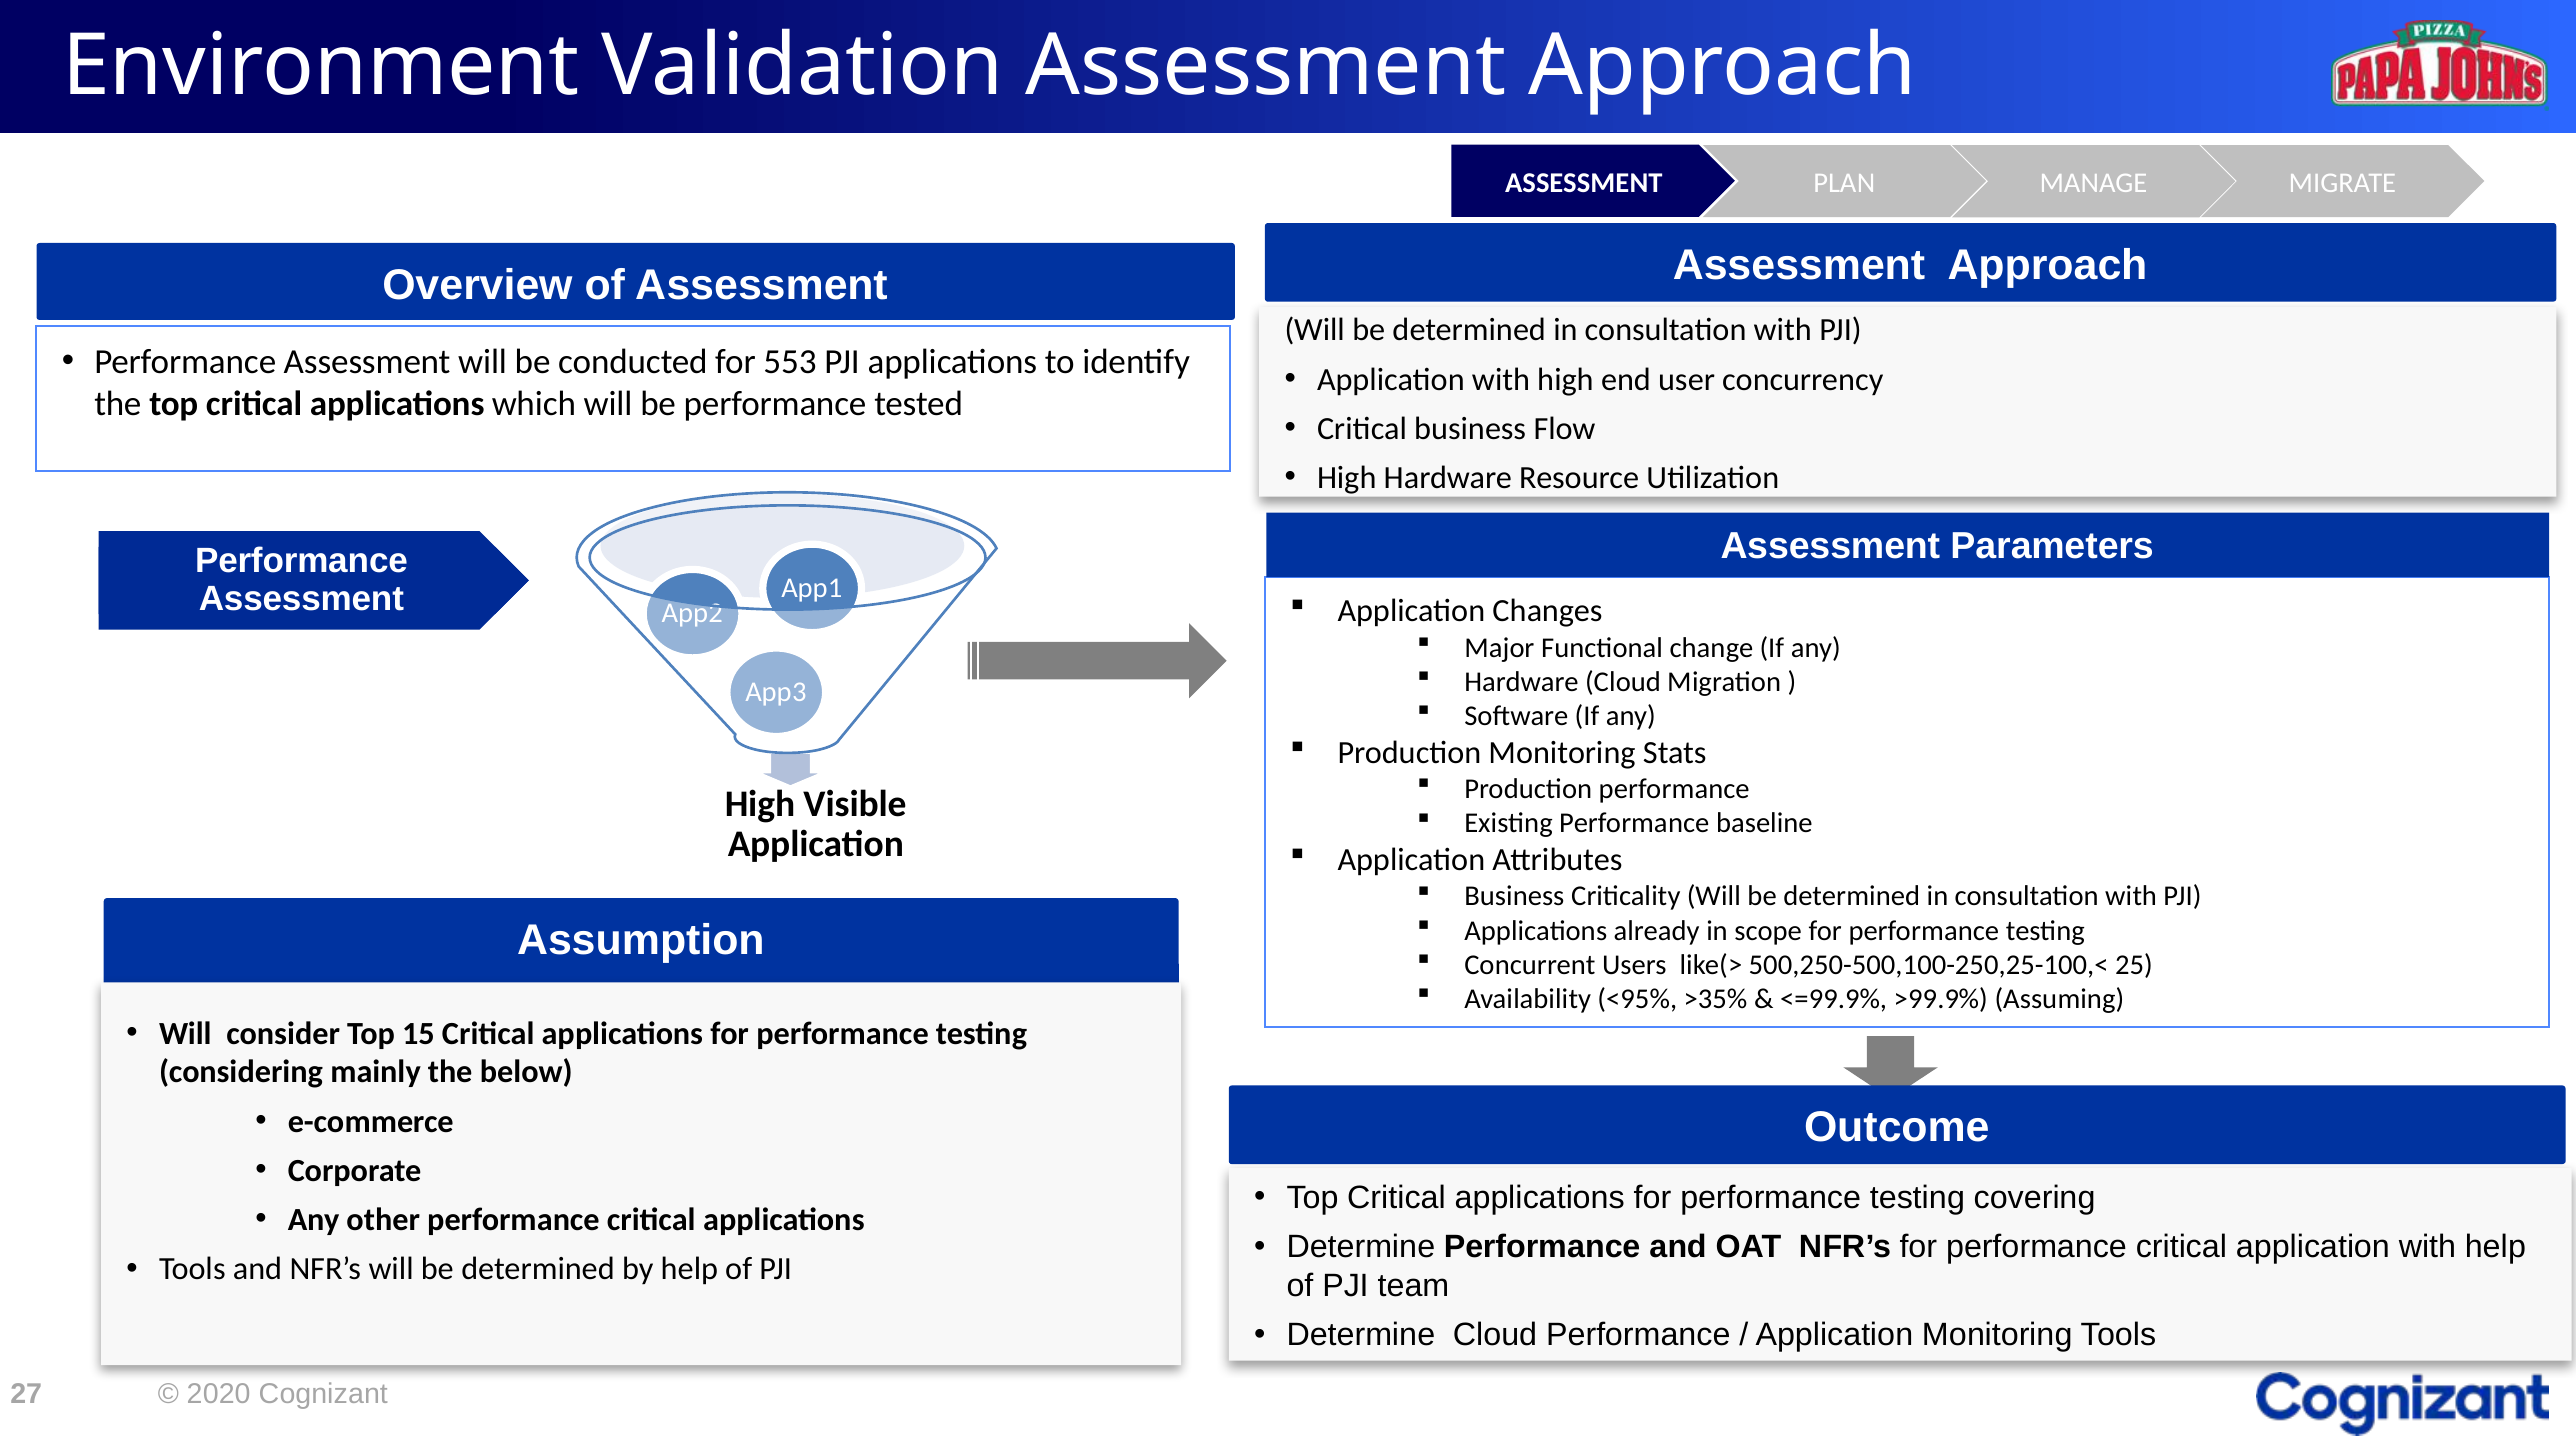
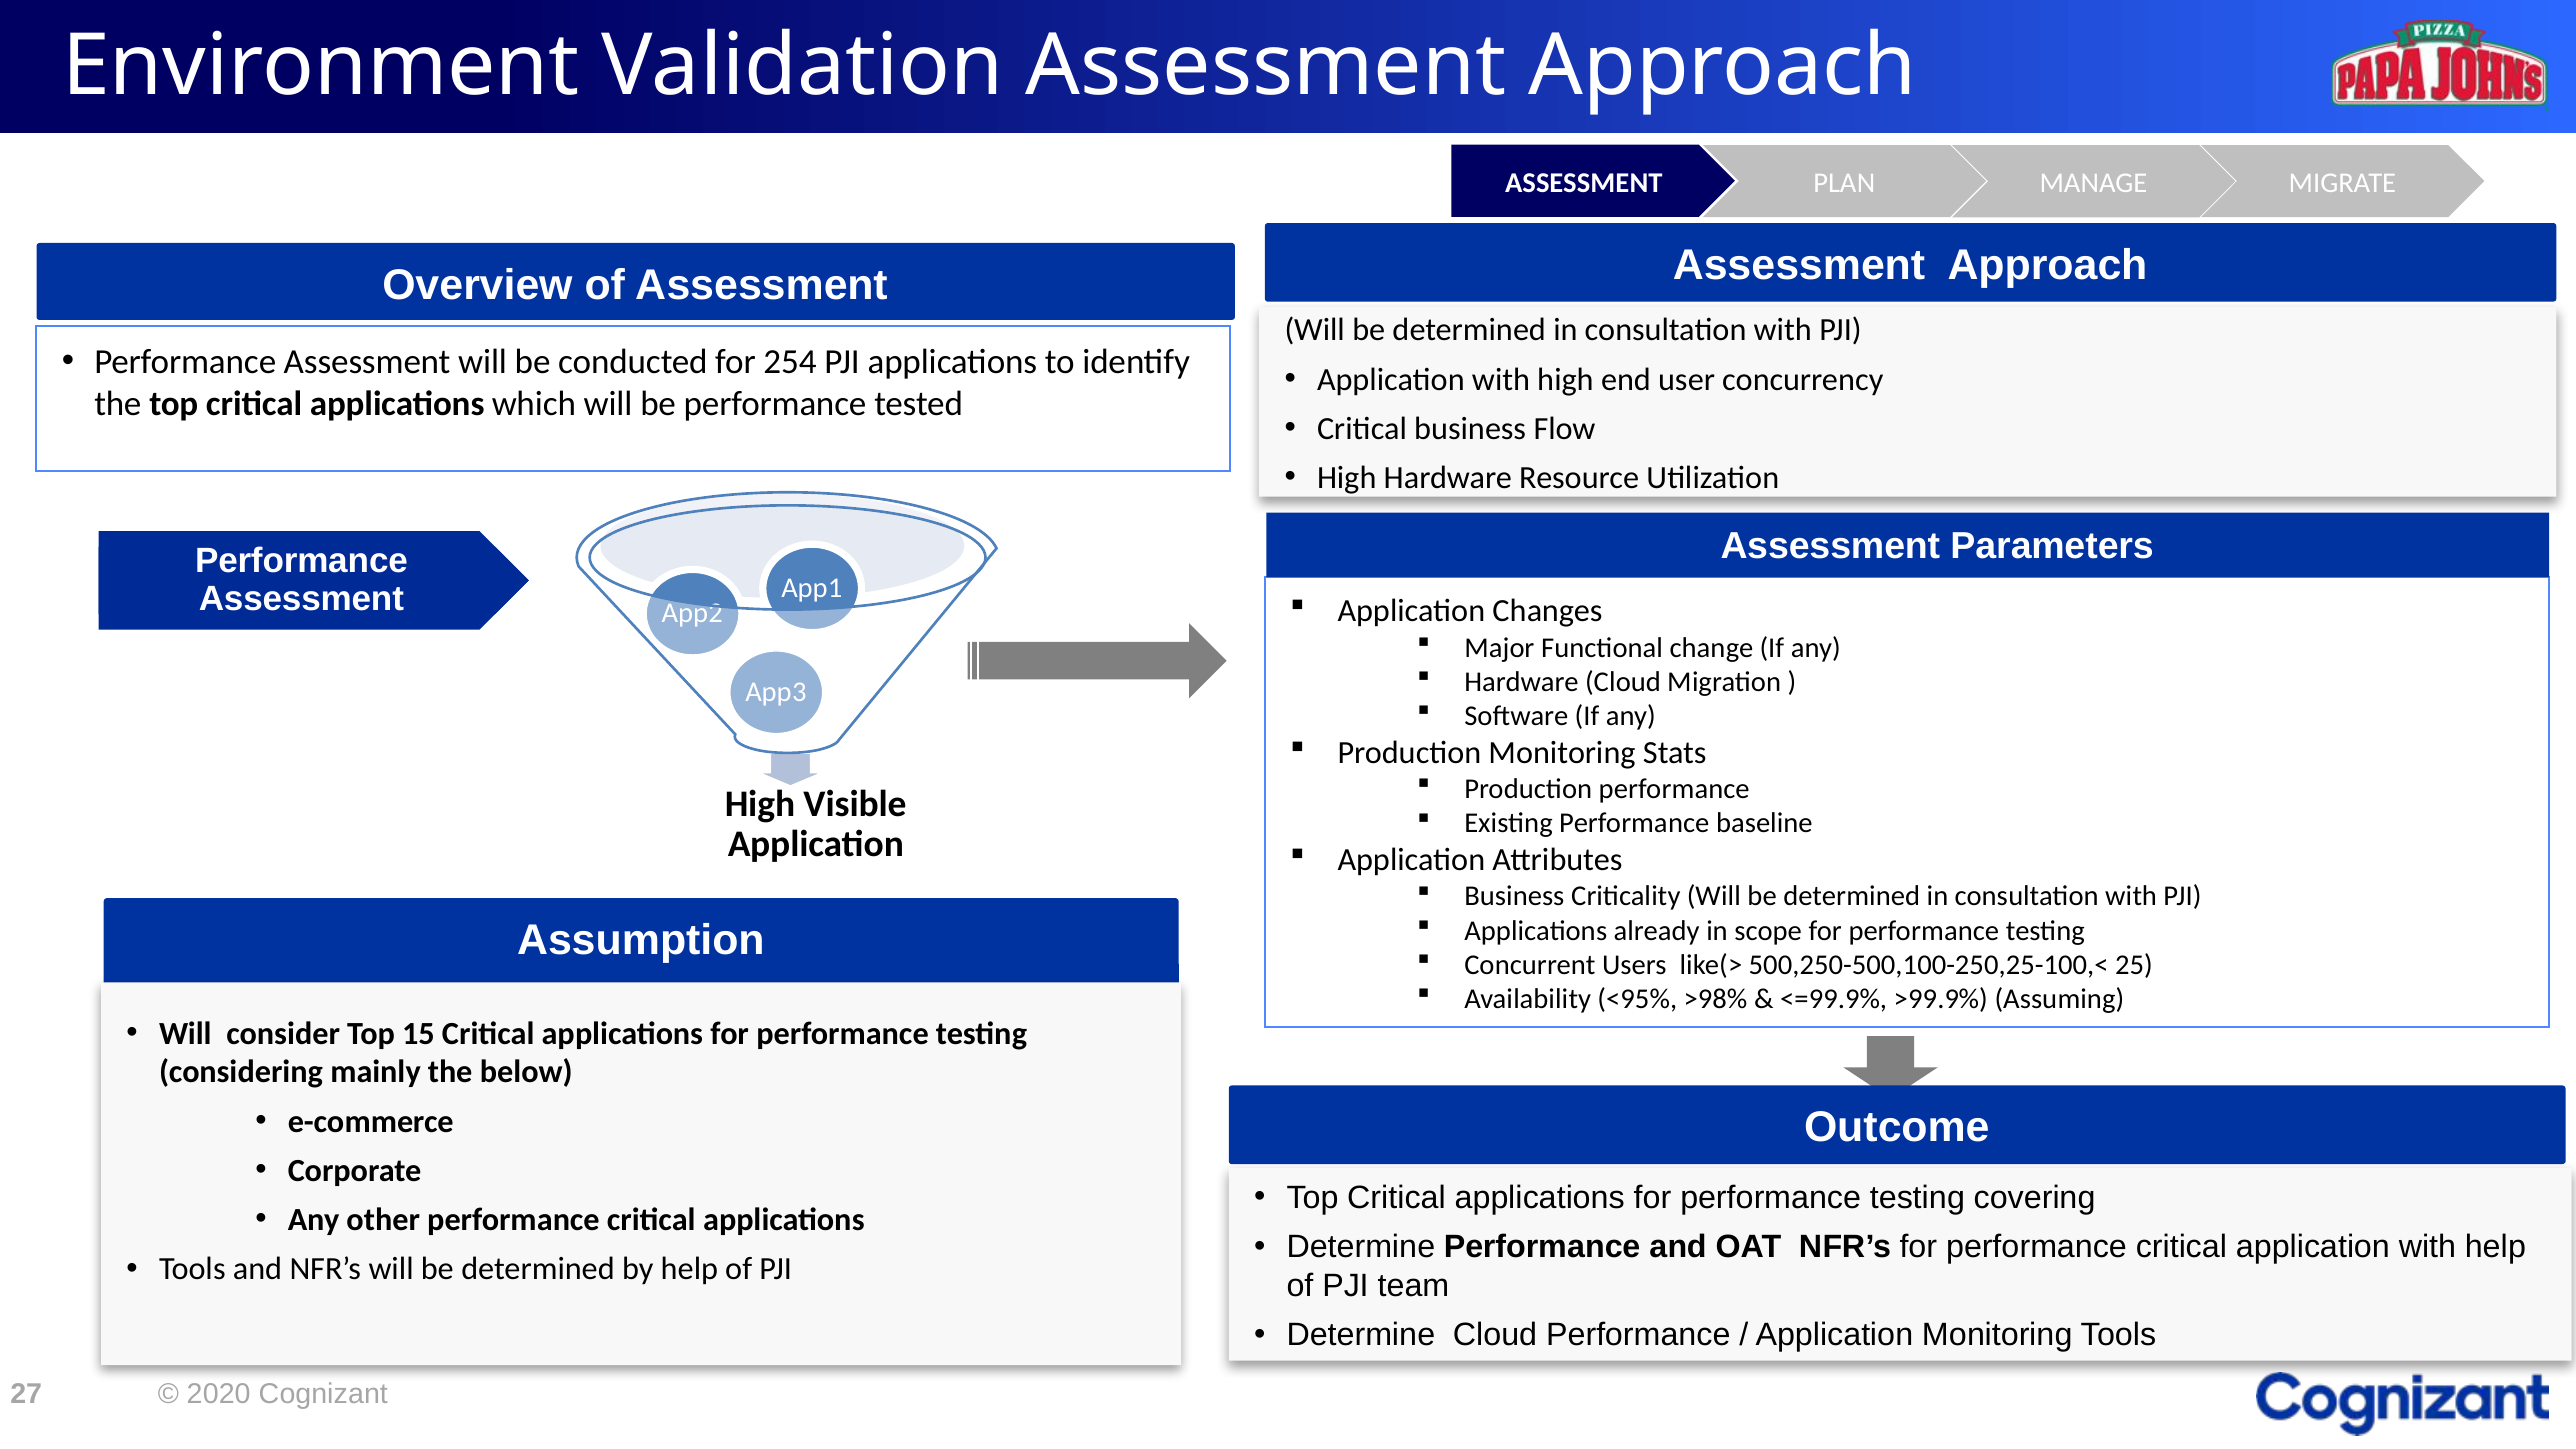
553: 553 -> 254
>35%: >35% -> >98%
